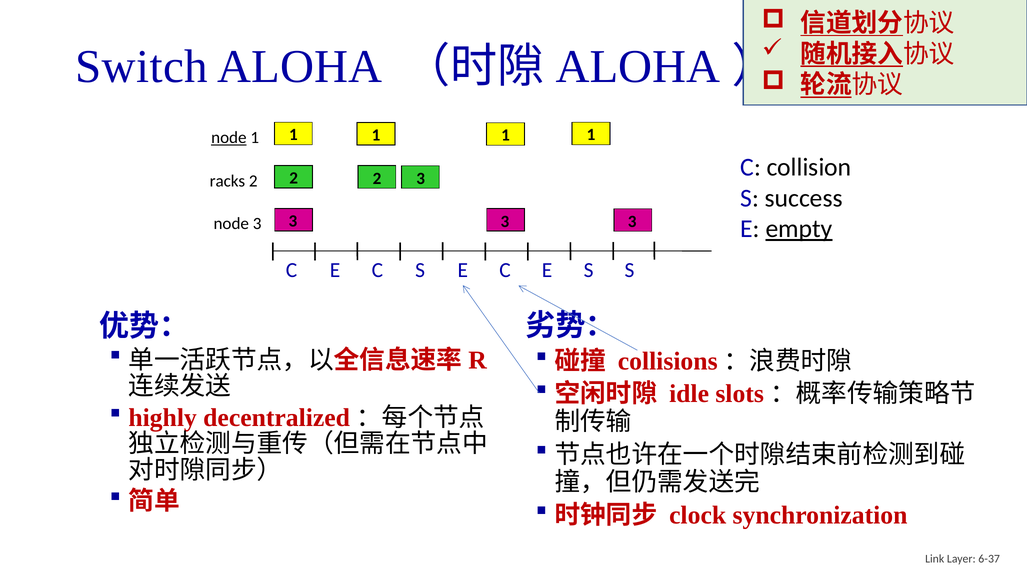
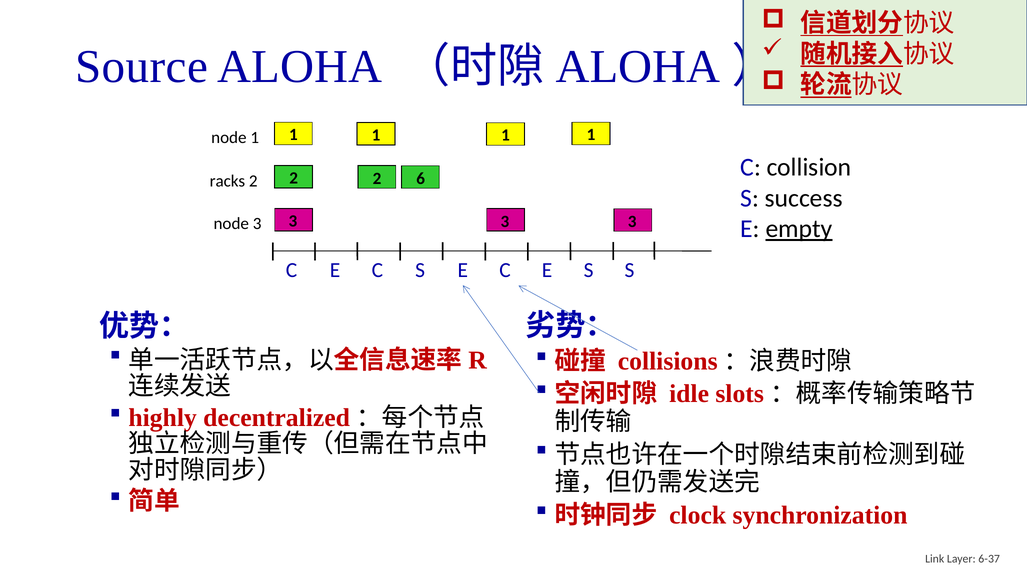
Switch: Switch -> Source
node at (229, 138) underline: present -> none
3 at (421, 178): 3 -> 6
